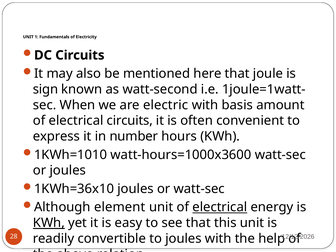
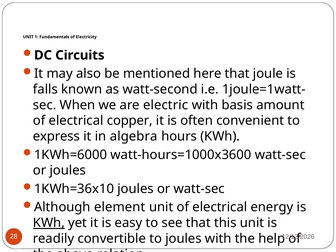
sign: sign -> falls
electrical circuits: circuits -> copper
number: number -> algebra
1KWh=1010: 1KWh=1010 -> 1KWh=6000
electrical at (220, 207) underline: present -> none
